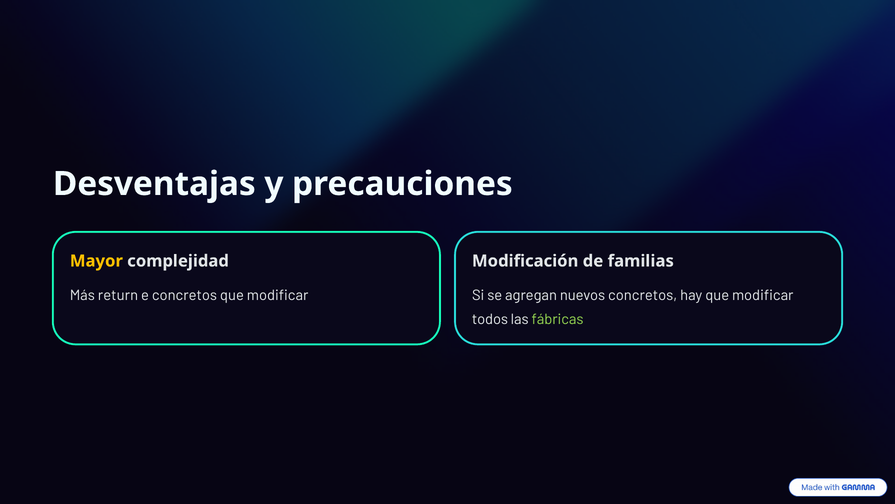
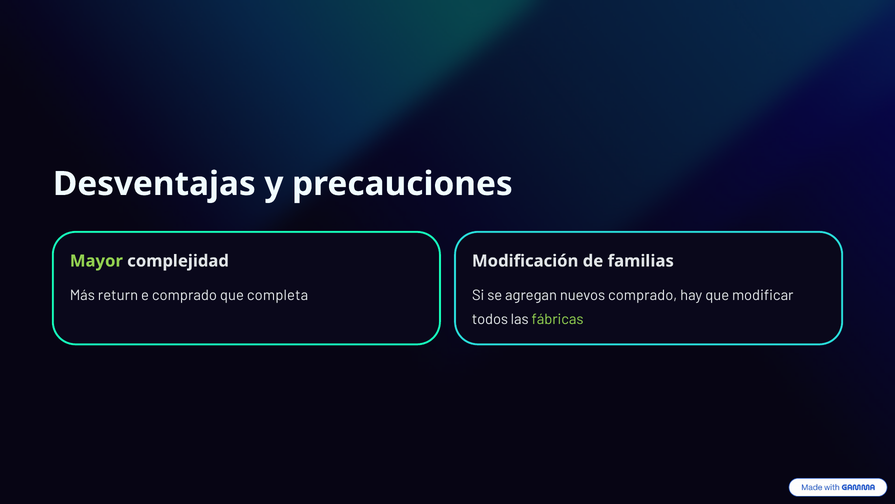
Mayor colour: yellow -> light green
e concretos: concretos -> comprado
modificar at (278, 295): modificar -> completa
nuevos concretos: concretos -> comprado
